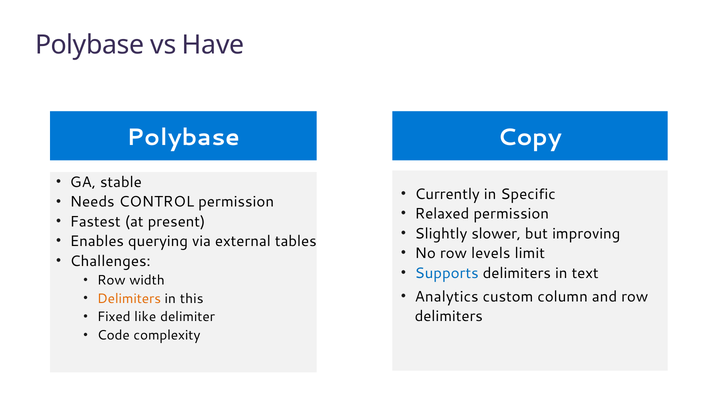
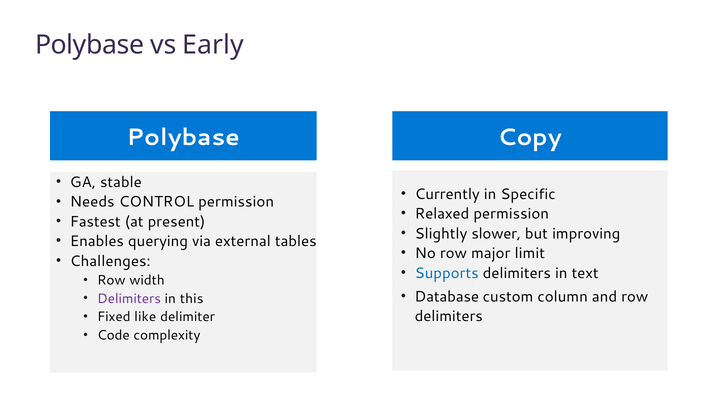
Have: Have -> Early
levels: levels -> major
Analytics: Analytics -> Database
Delimiters at (129, 299) colour: orange -> purple
